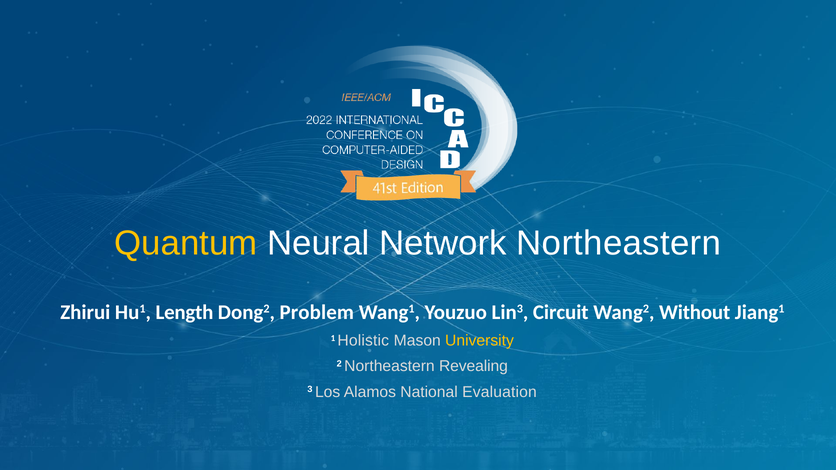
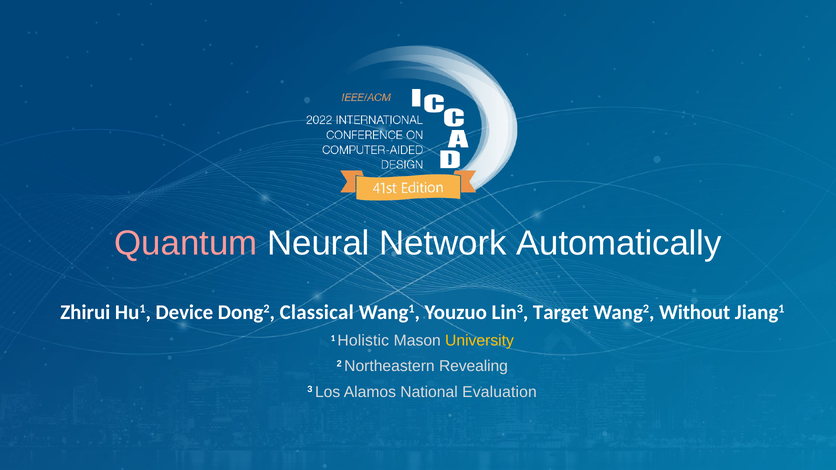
Quantum colour: yellow -> pink
Network Northeastern: Northeastern -> Automatically
Length: Length -> Device
Problem: Problem -> Classical
Circuit: Circuit -> Target
